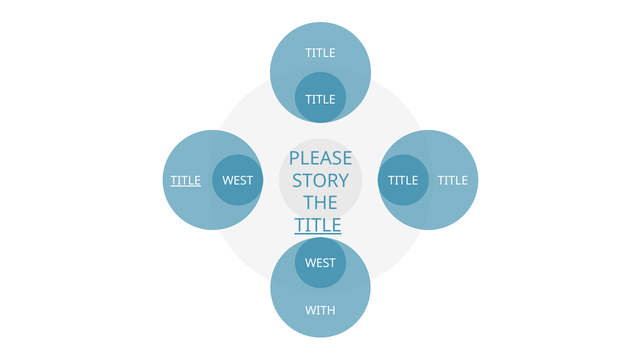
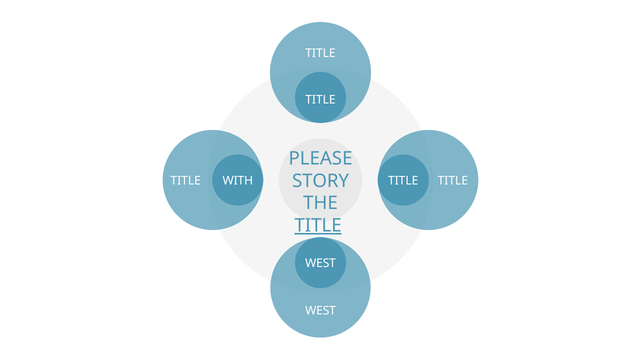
WEST at (238, 181): WEST -> WITH
TITLE at (186, 181) underline: present -> none
WITH at (321, 311): WITH -> WEST
